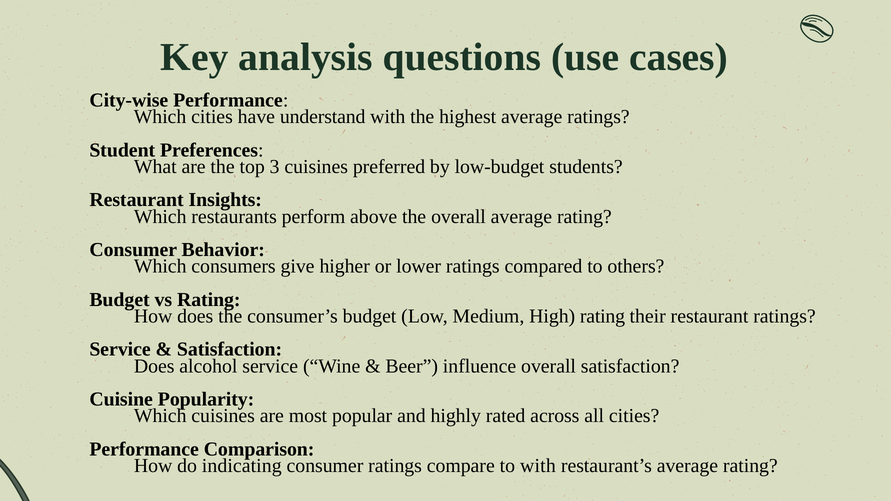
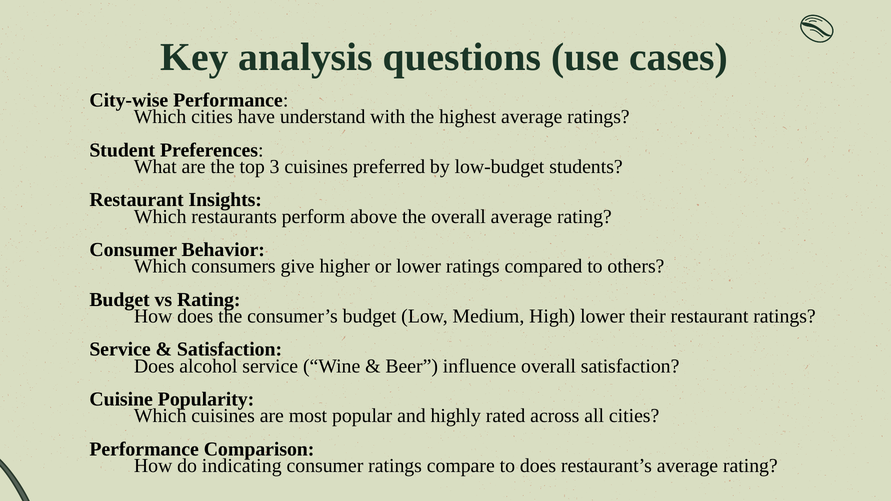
High rating: rating -> lower
to with: with -> does
